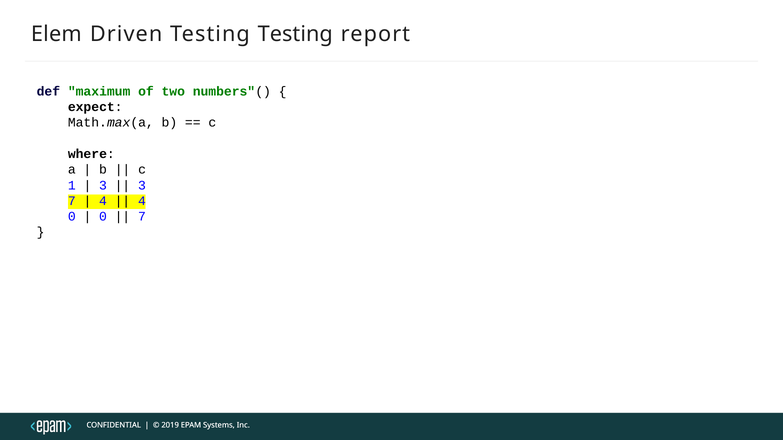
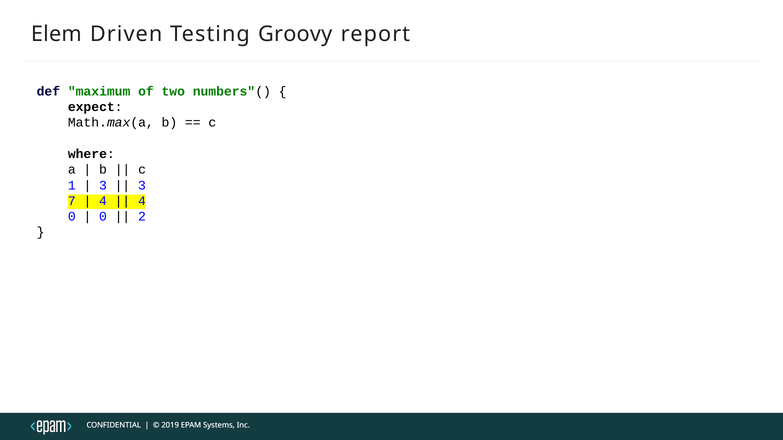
Testing Testing: Testing -> Groovy
7 at (142, 217): 7 -> 2
